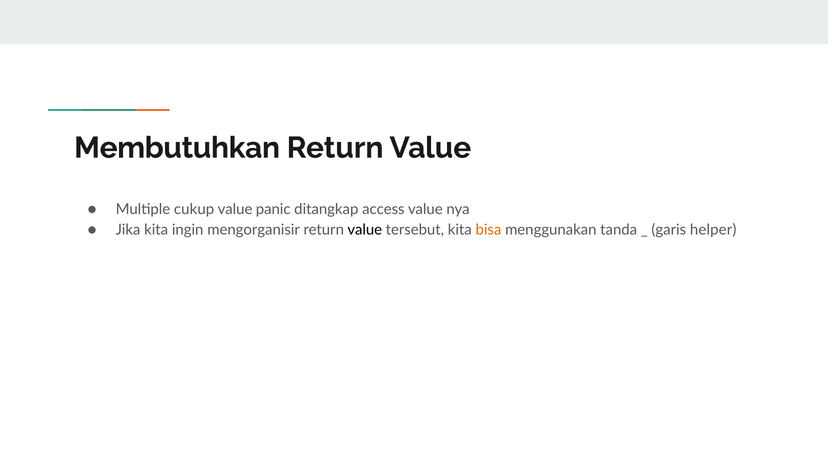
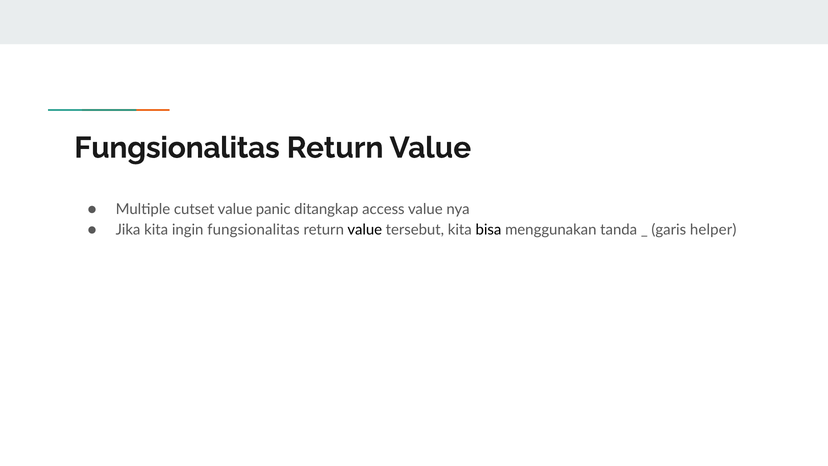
Membutuhkan at (177, 148): Membutuhkan -> Fungsionalitas
cukup: cukup -> cutset
ingin mengorganisir: mengorganisir -> fungsionalitas
bisa colour: orange -> black
